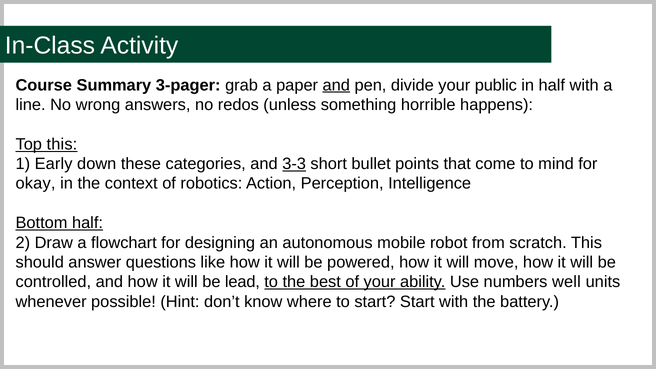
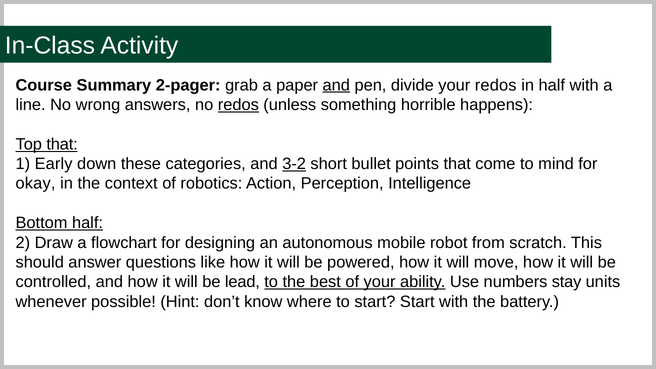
3-pager: 3-pager -> 2-pager
your public: public -> redos
redos at (238, 105) underline: none -> present
Top this: this -> that
3-3: 3-3 -> 3-2
well: well -> stay
